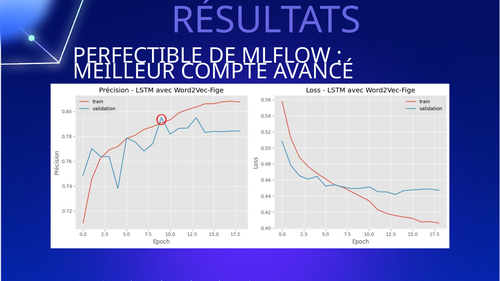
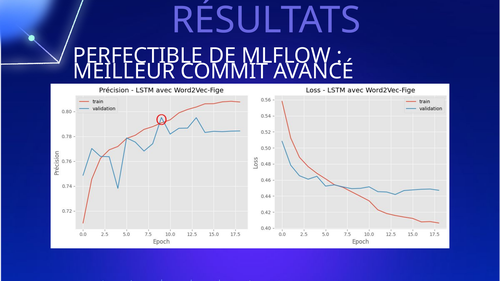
COMPTE: COMPTE -> COMMIT
